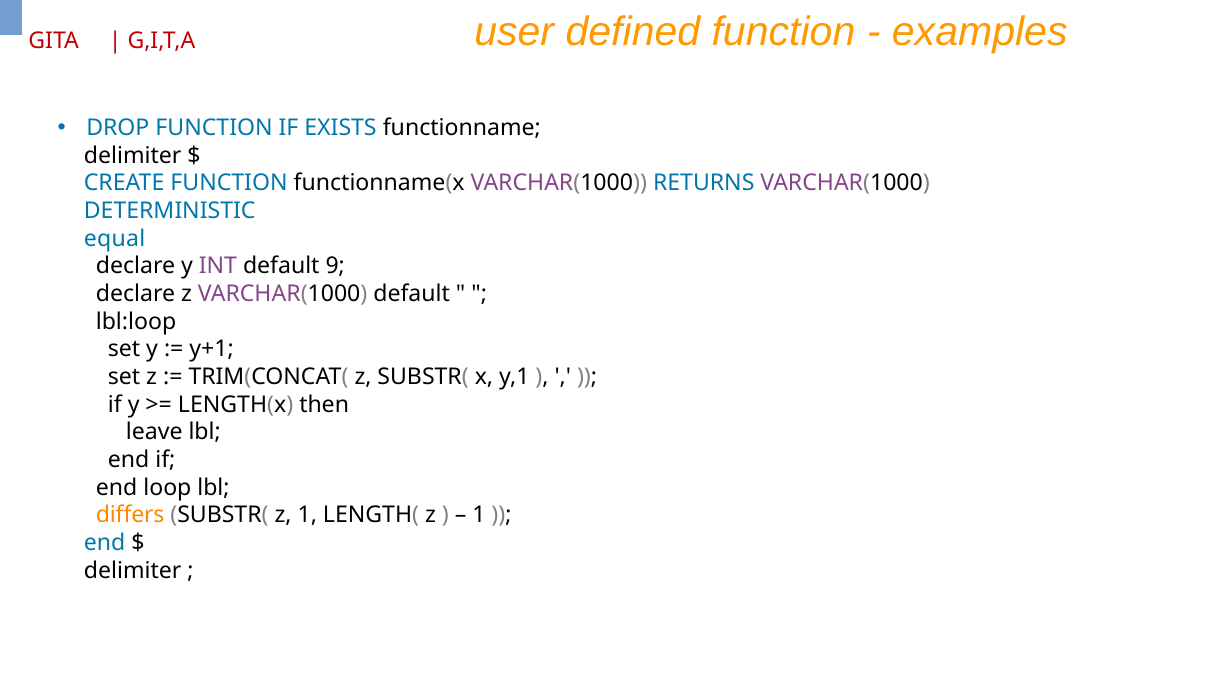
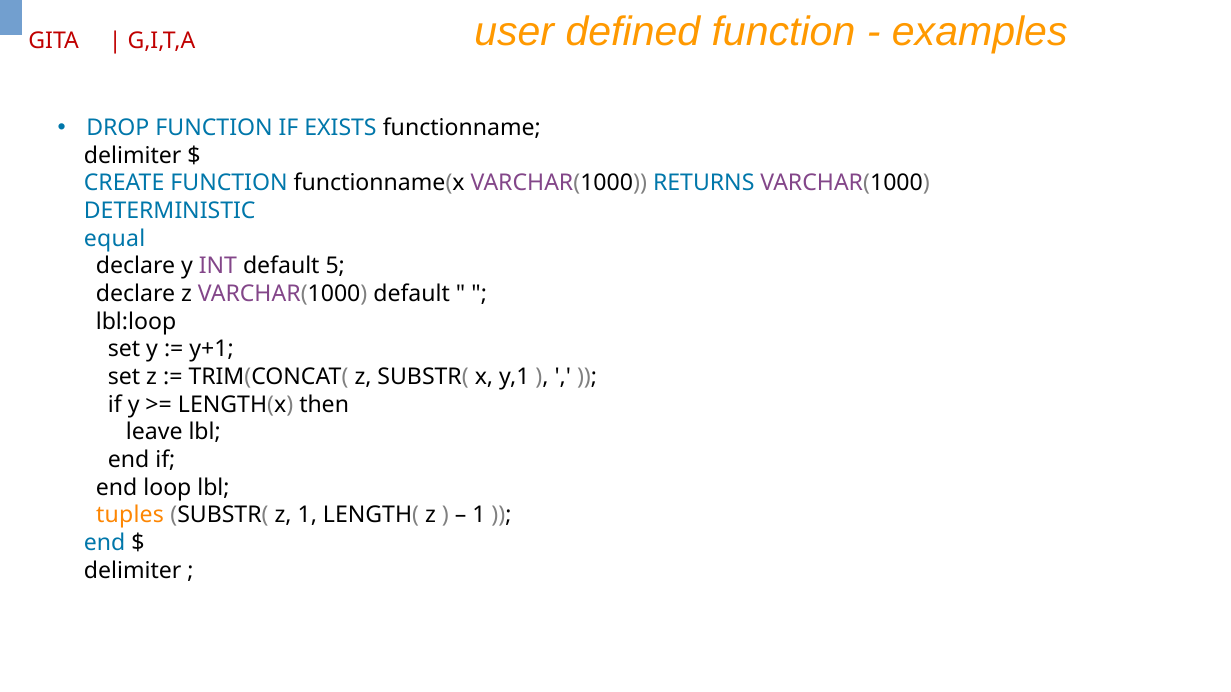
9: 9 -> 5
differs: differs -> tuples
